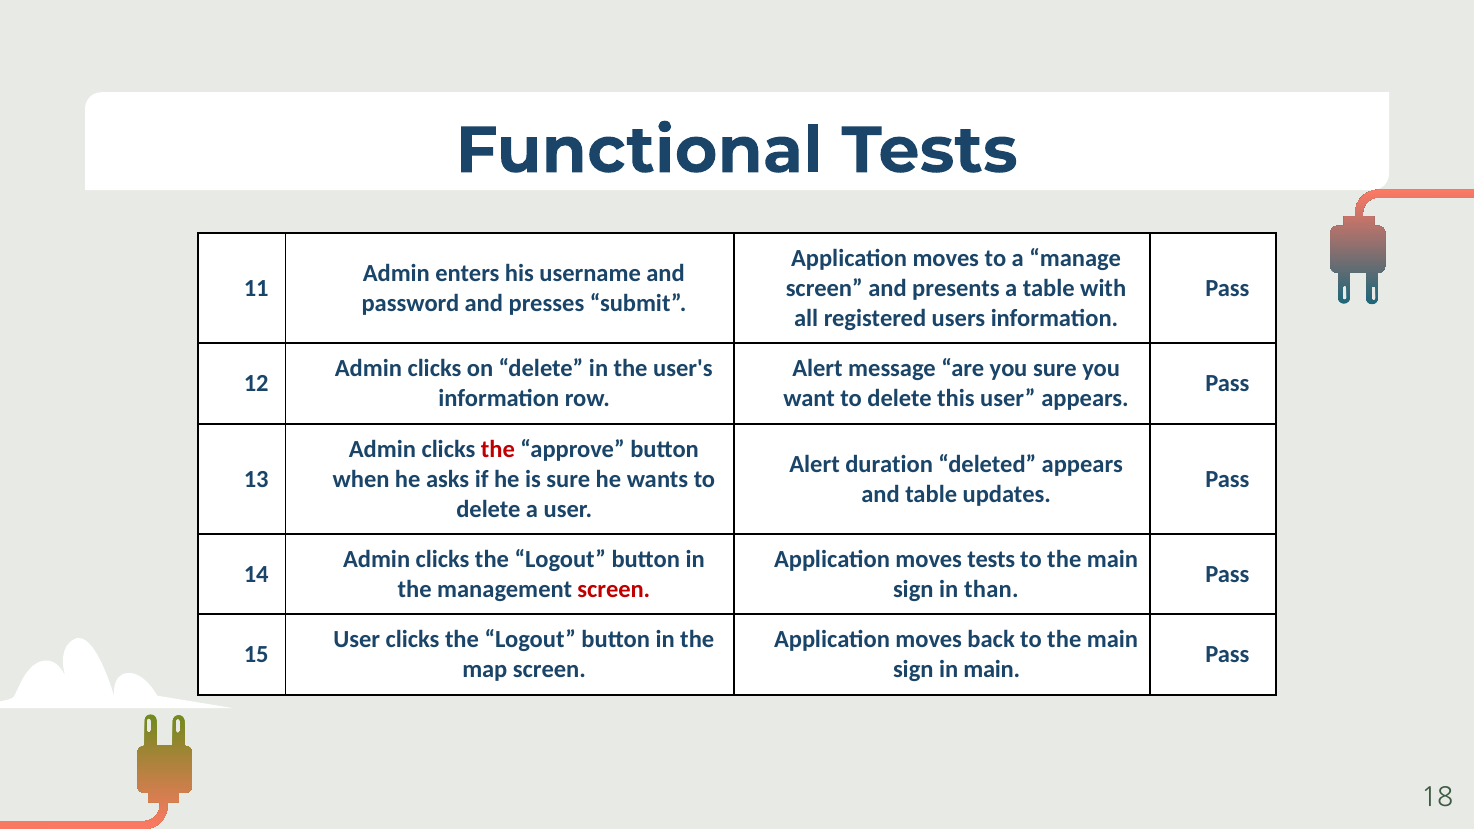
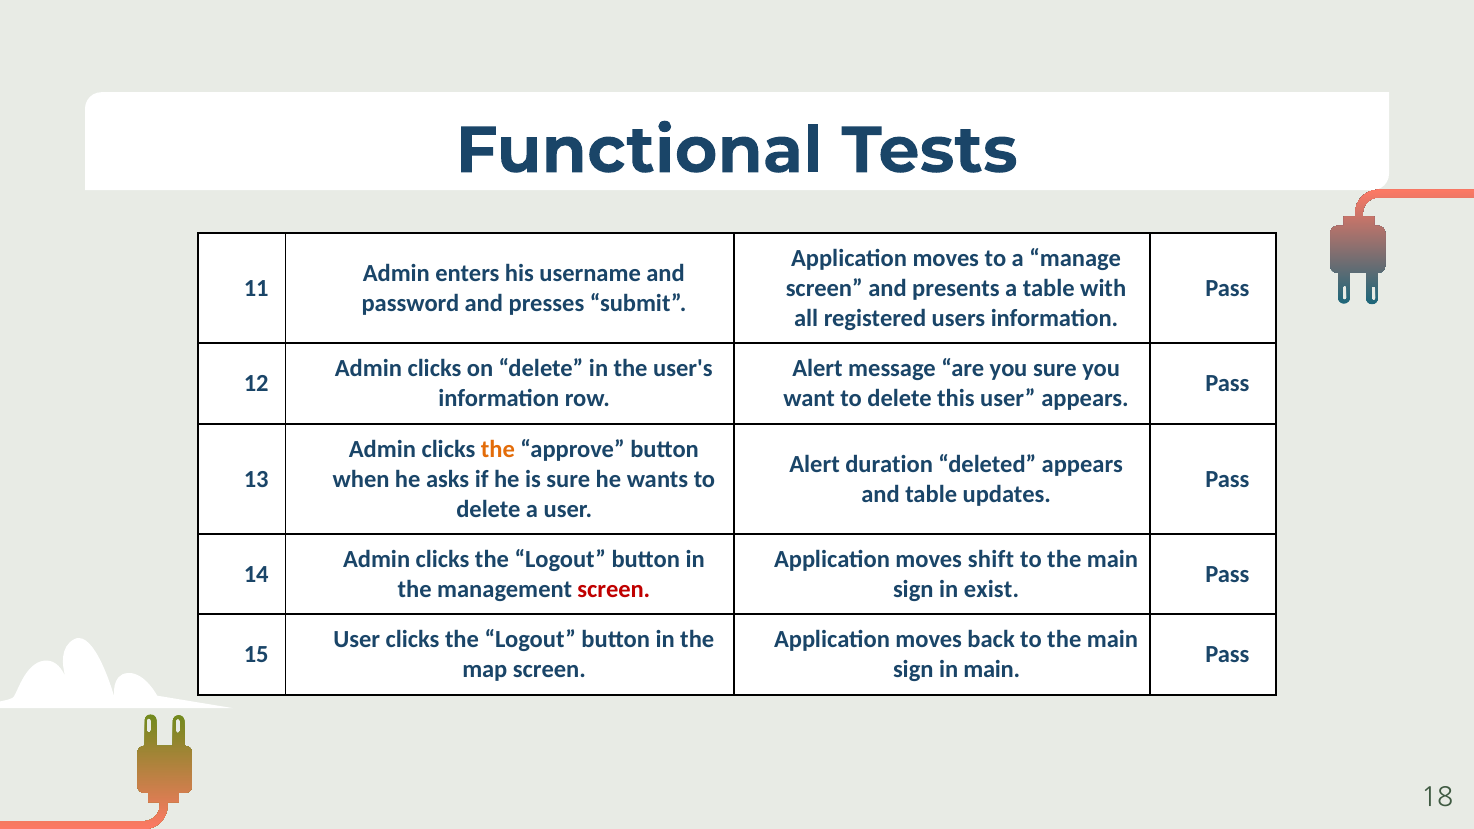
the at (498, 449) colour: red -> orange
moves tests: tests -> shift
than: than -> exist
